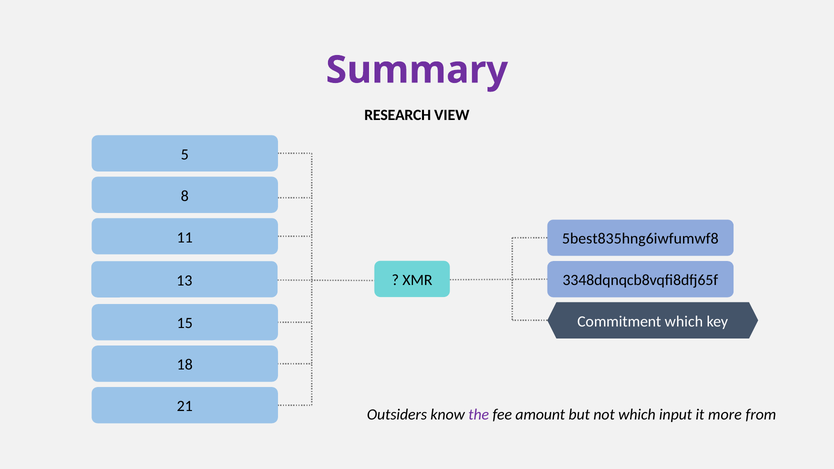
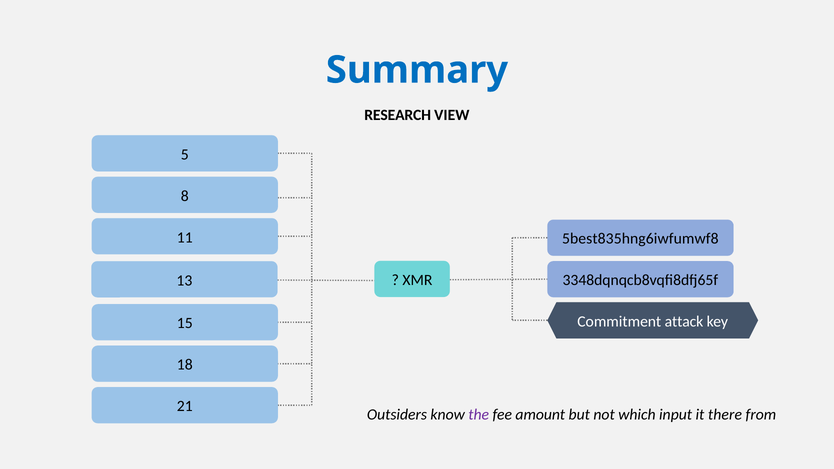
Summary colour: purple -> blue
Commitment which: which -> attack
more: more -> there
